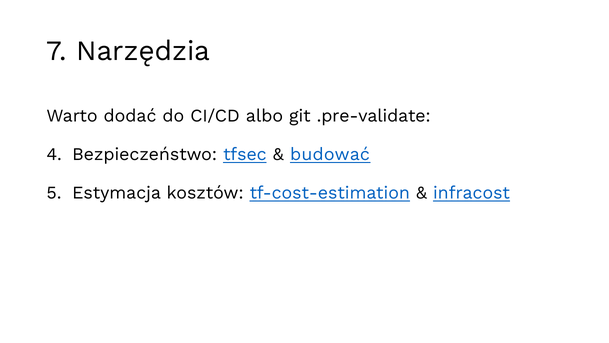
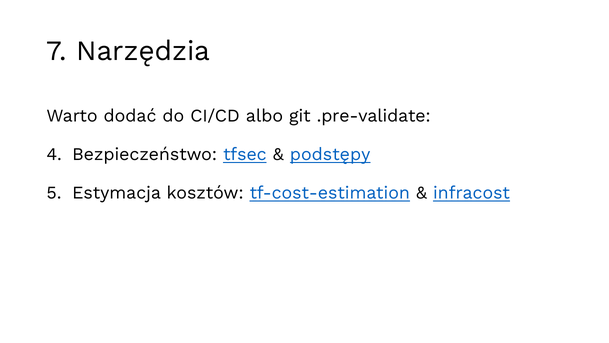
budować: budować -> podstępy
